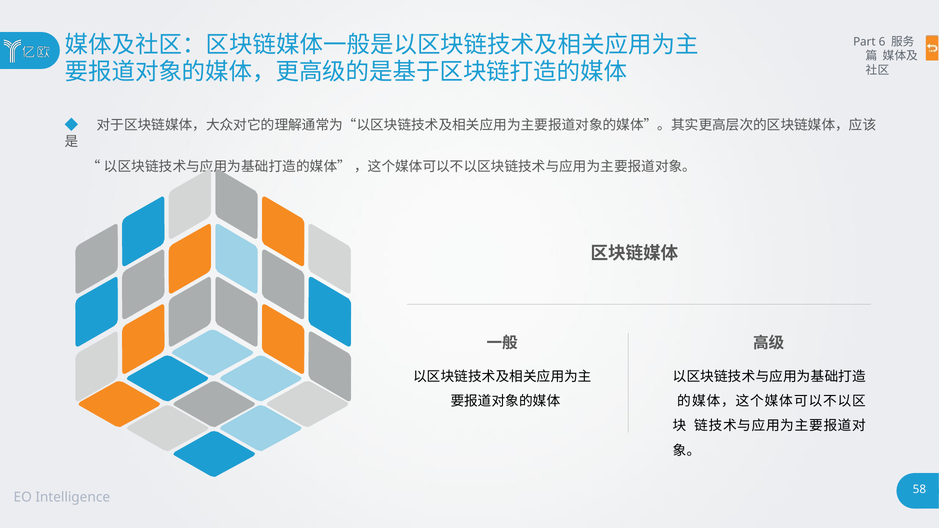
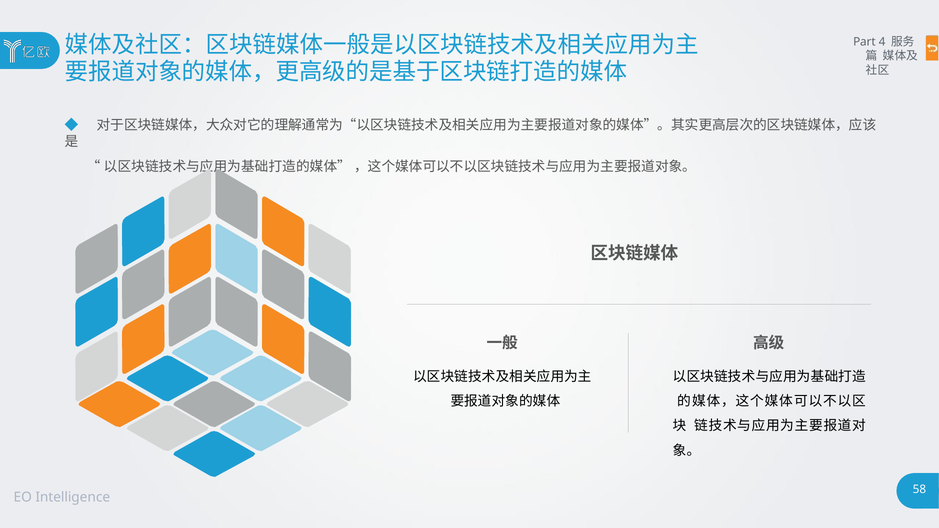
6: 6 -> 4
